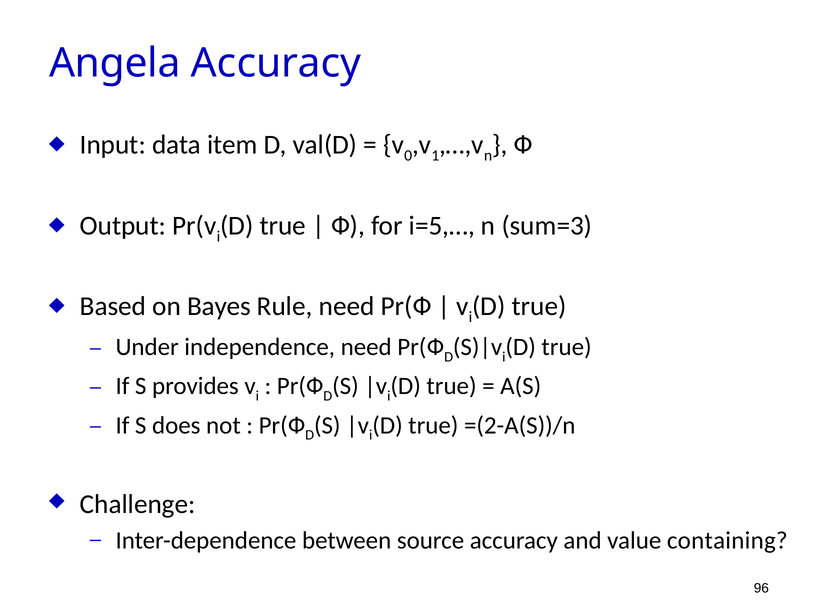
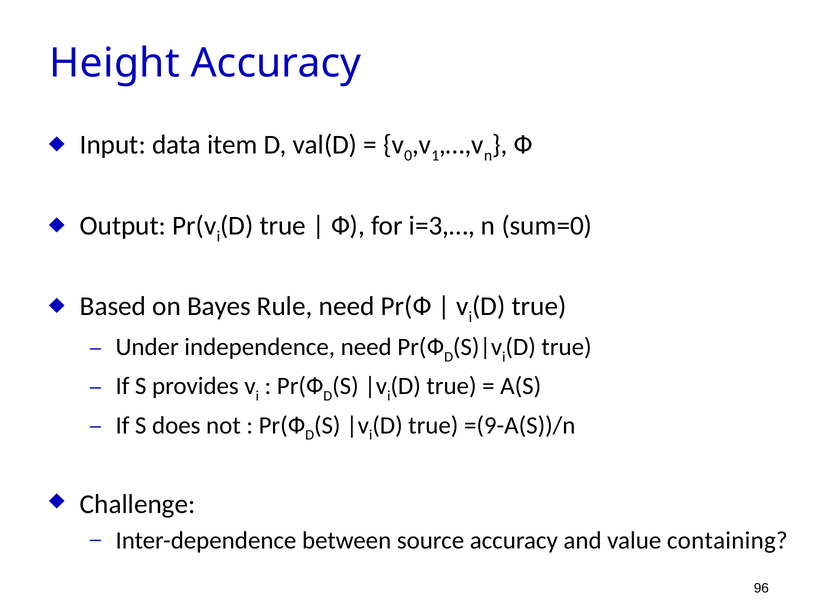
Angela: Angela -> Height
i=5,…: i=5,… -> i=3,…
sum=3: sum=3 -> sum=0
=(2-A(S))/n: =(2-A(S))/n -> =(9-A(S))/n
